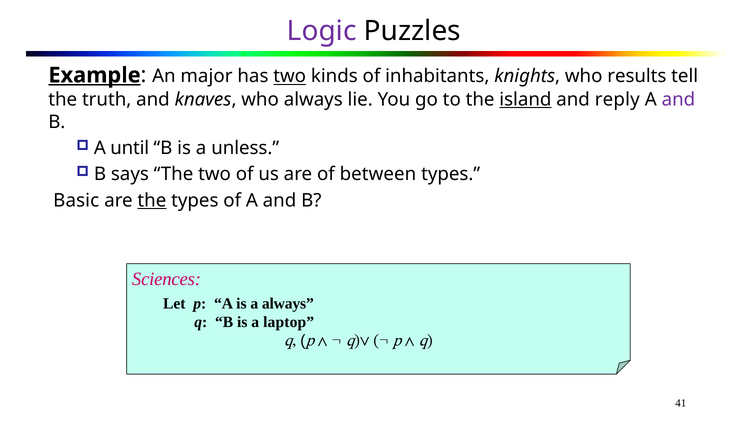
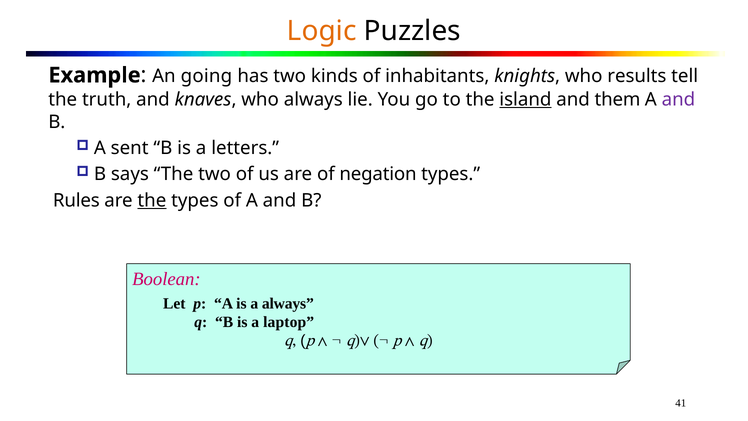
Logic colour: purple -> orange
Example underline: present -> none
major: major -> going
two at (290, 76) underline: present -> none
reply: reply -> them
until: until -> sent
unless: unless -> letters
between: between -> negation
Basic: Basic -> Rules
Sciences: Sciences -> Boolean
